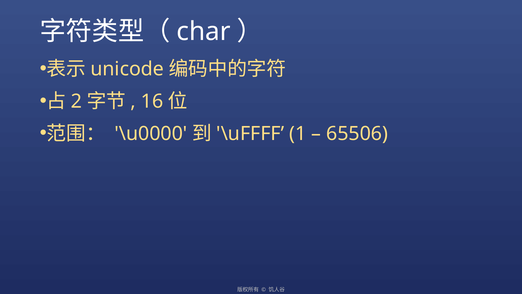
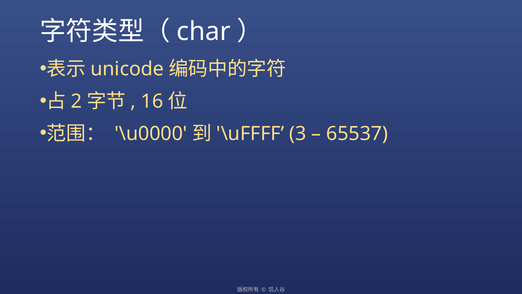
1: 1 -> 3
65506: 65506 -> 65537
